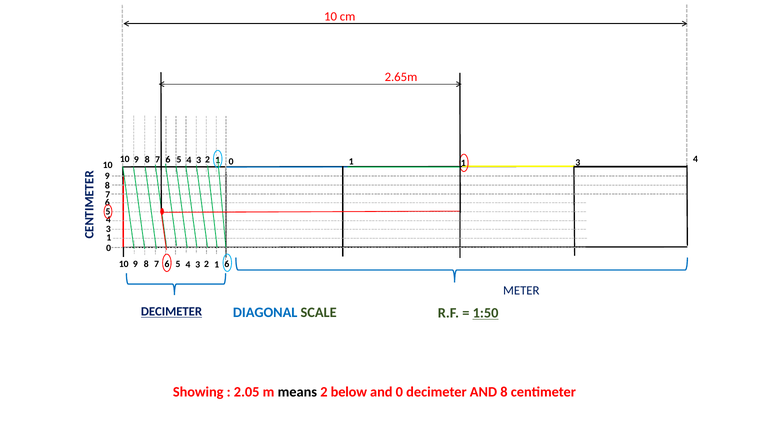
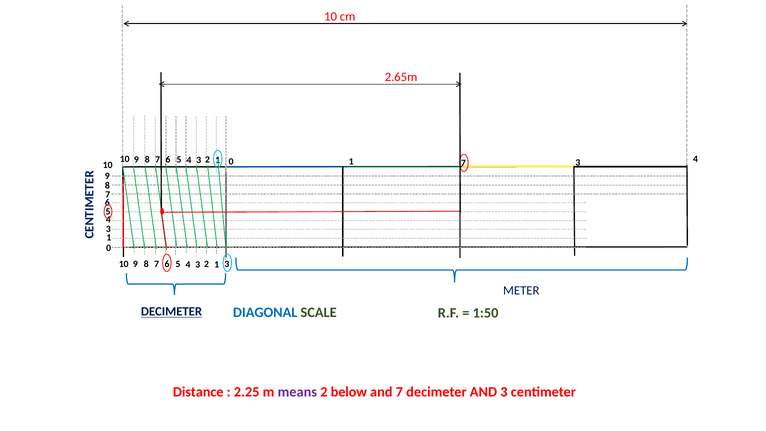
1 1: 1 -> 7
10 6: 6 -> 3
1:50 underline: present -> none
Showing: Showing -> Distance
2.05: 2.05 -> 2.25
means colour: black -> purple
and 0: 0 -> 7
AND 8: 8 -> 3
